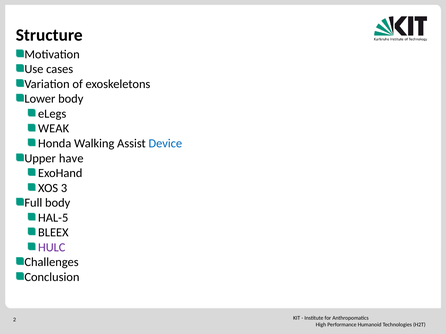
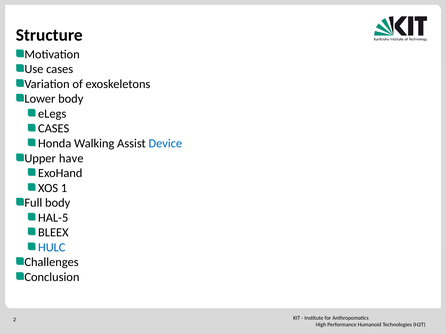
WEAK at (54, 129): WEAK -> CASES
3: 3 -> 1
HULC colour: purple -> blue
